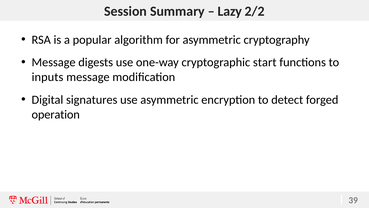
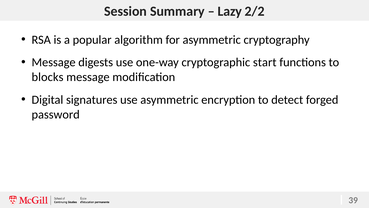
inputs: inputs -> blocks
operation: operation -> password
